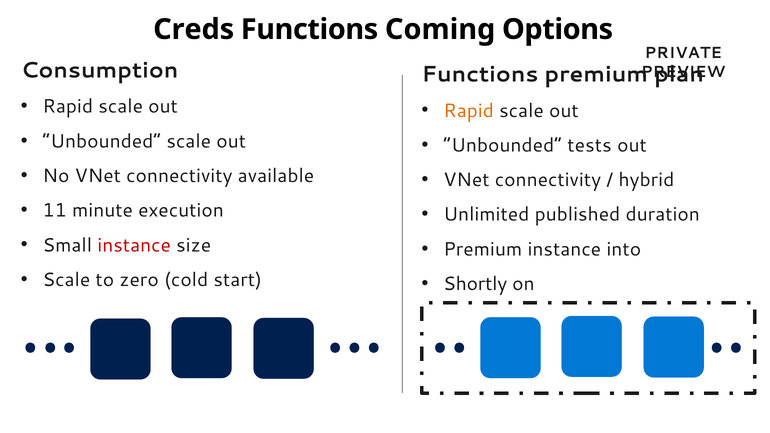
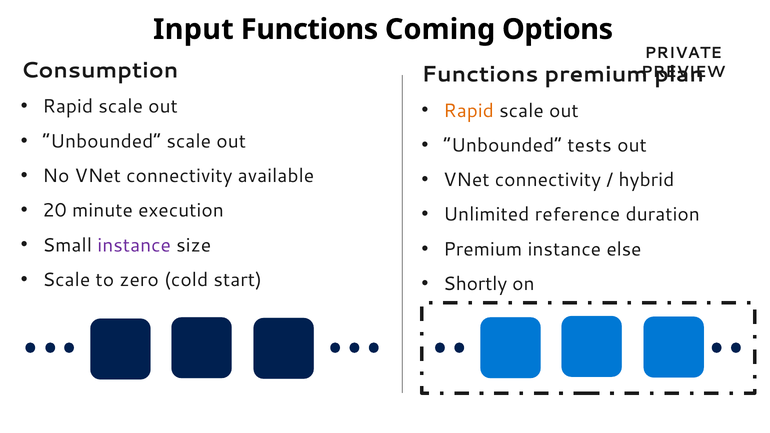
Creds: Creds -> Input
11: 11 -> 20
published: published -> reference
instance at (134, 245) colour: red -> purple
into: into -> else
